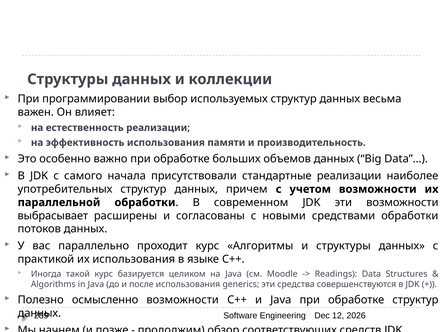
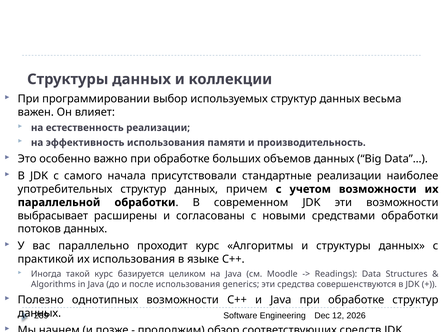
осмысленно: осмысленно -> однотипных
